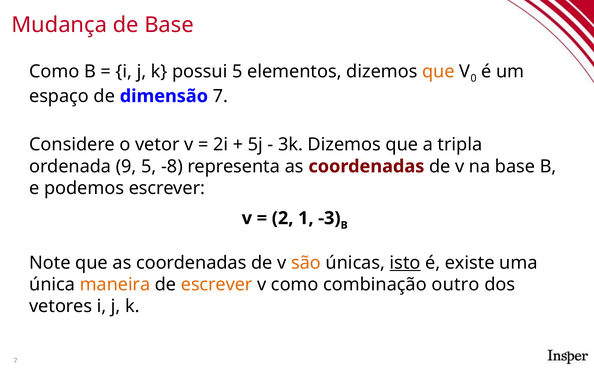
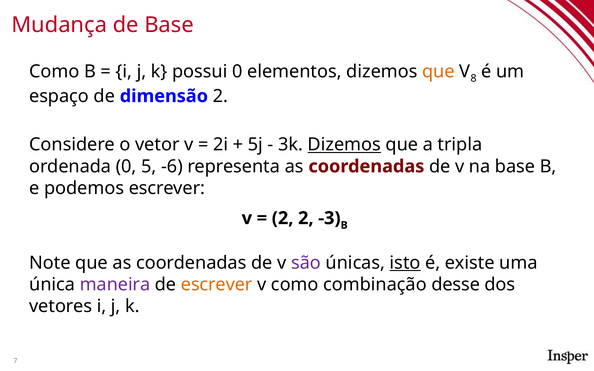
possui 5: 5 -> 0
0: 0 -> 8
dimensão 7: 7 -> 2
Dizemos at (344, 145) underline: none -> present
ordenada 9: 9 -> 0
-8: -8 -> -6
2 1: 1 -> 2
são colour: orange -> purple
maneira colour: orange -> purple
outro: outro -> desse
